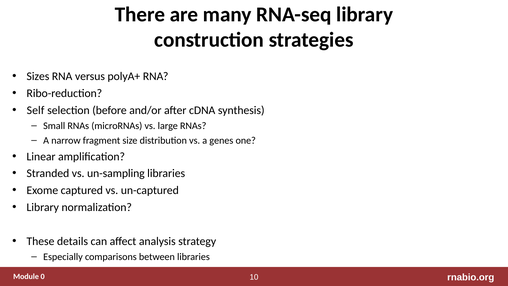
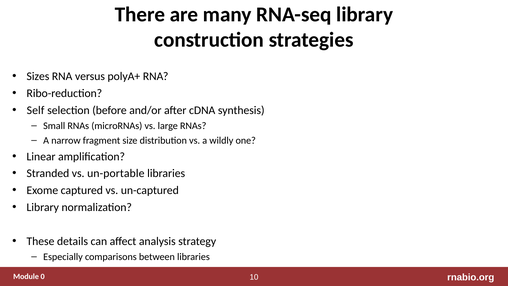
genes: genes -> wildly
un-sampling: un-sampling -> un-portable
